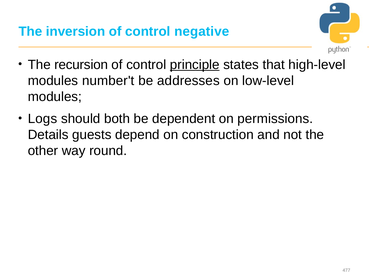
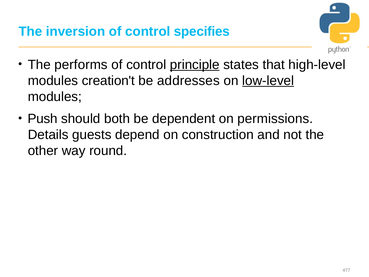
negative: negative -> specifies
recursion: recursion -> performs
number't: number't -> creation't
low-level underline: none -> present
Logs: Logs -> Push
